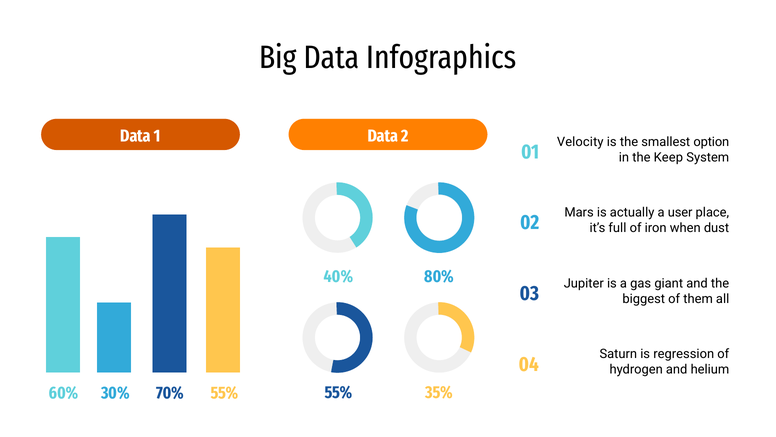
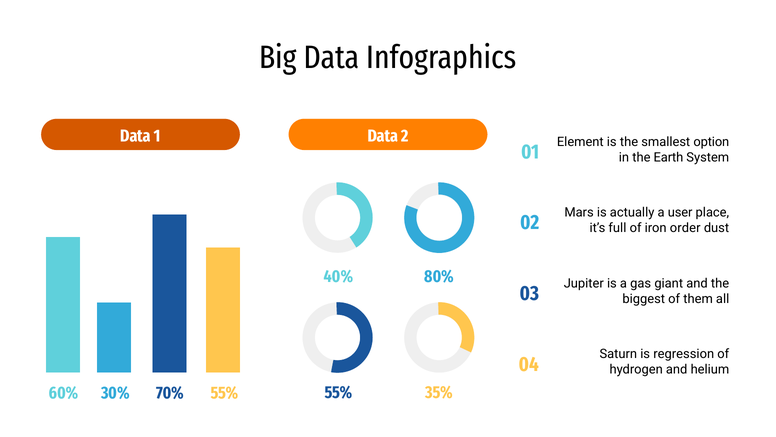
Velocity: Velocity -> Element
Keep: Keep -> Earth
when: when -> order
